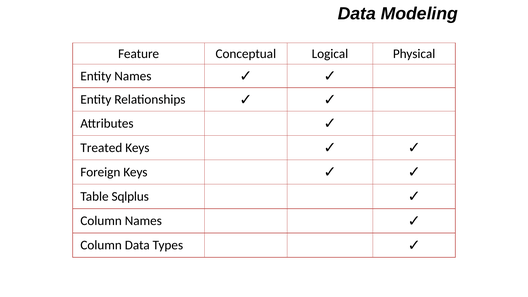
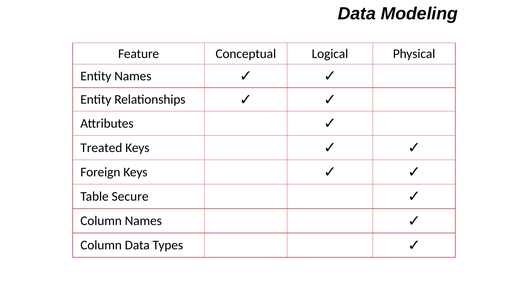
Sqlplus: Sqlplus -> Secure
